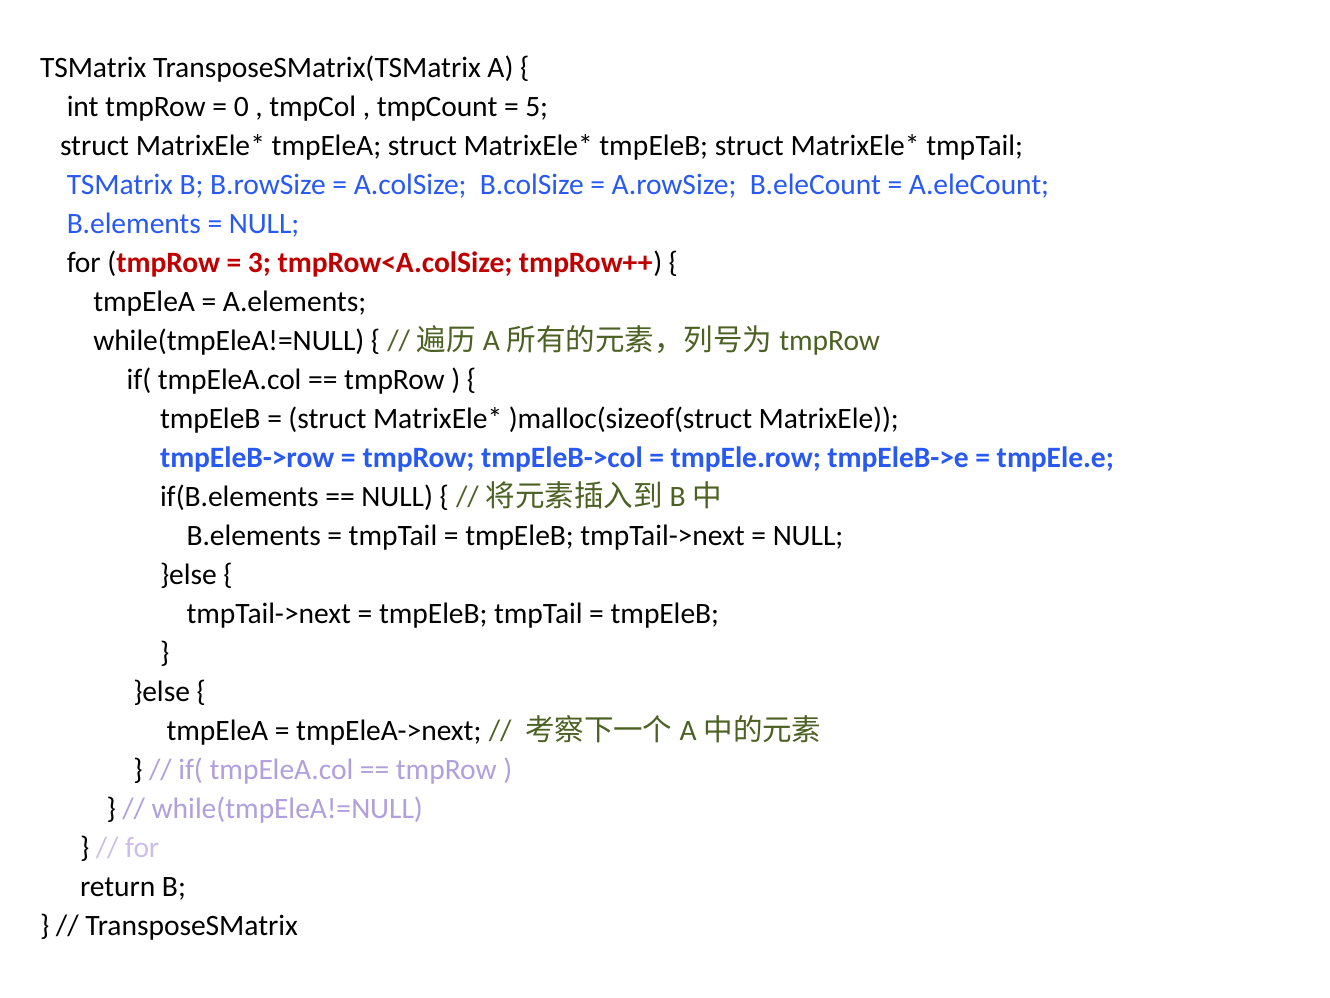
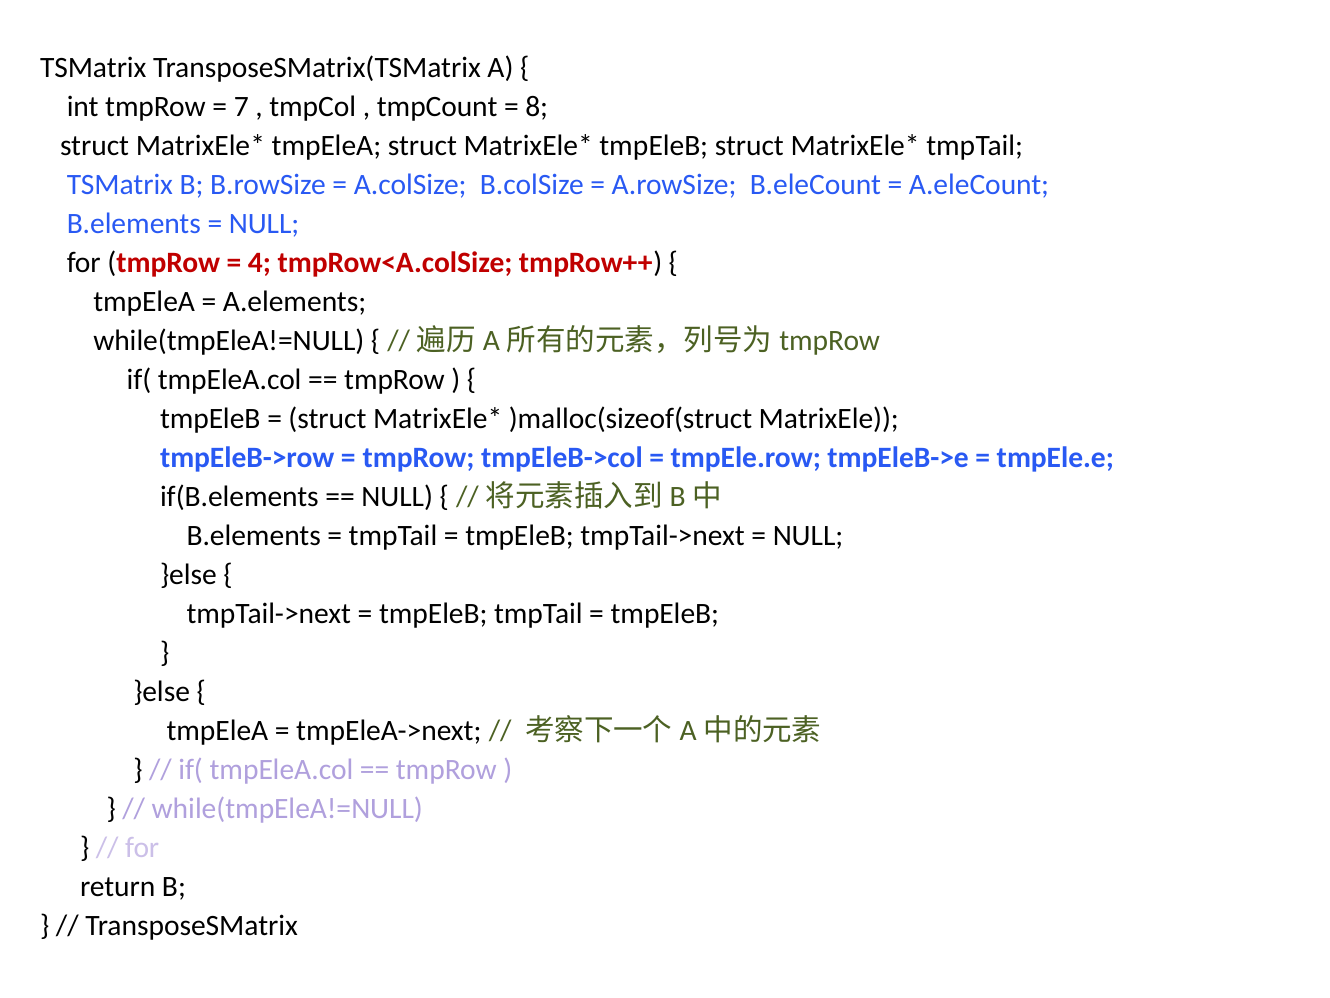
0: 0 -> 7
5: 5 -> 8
3: 3 -> 4
